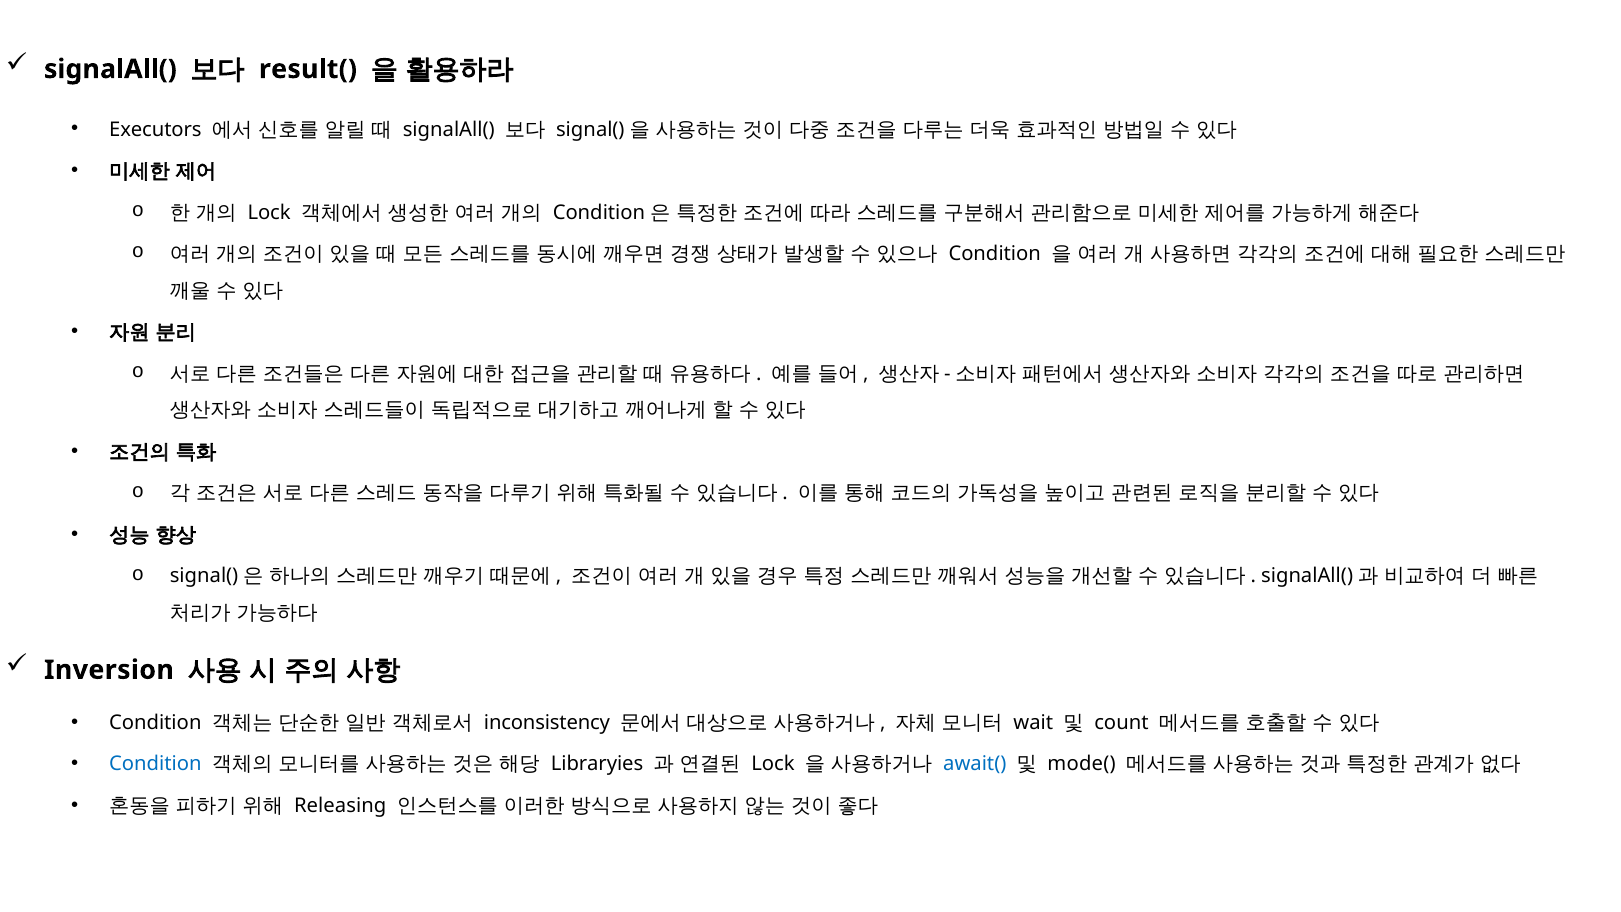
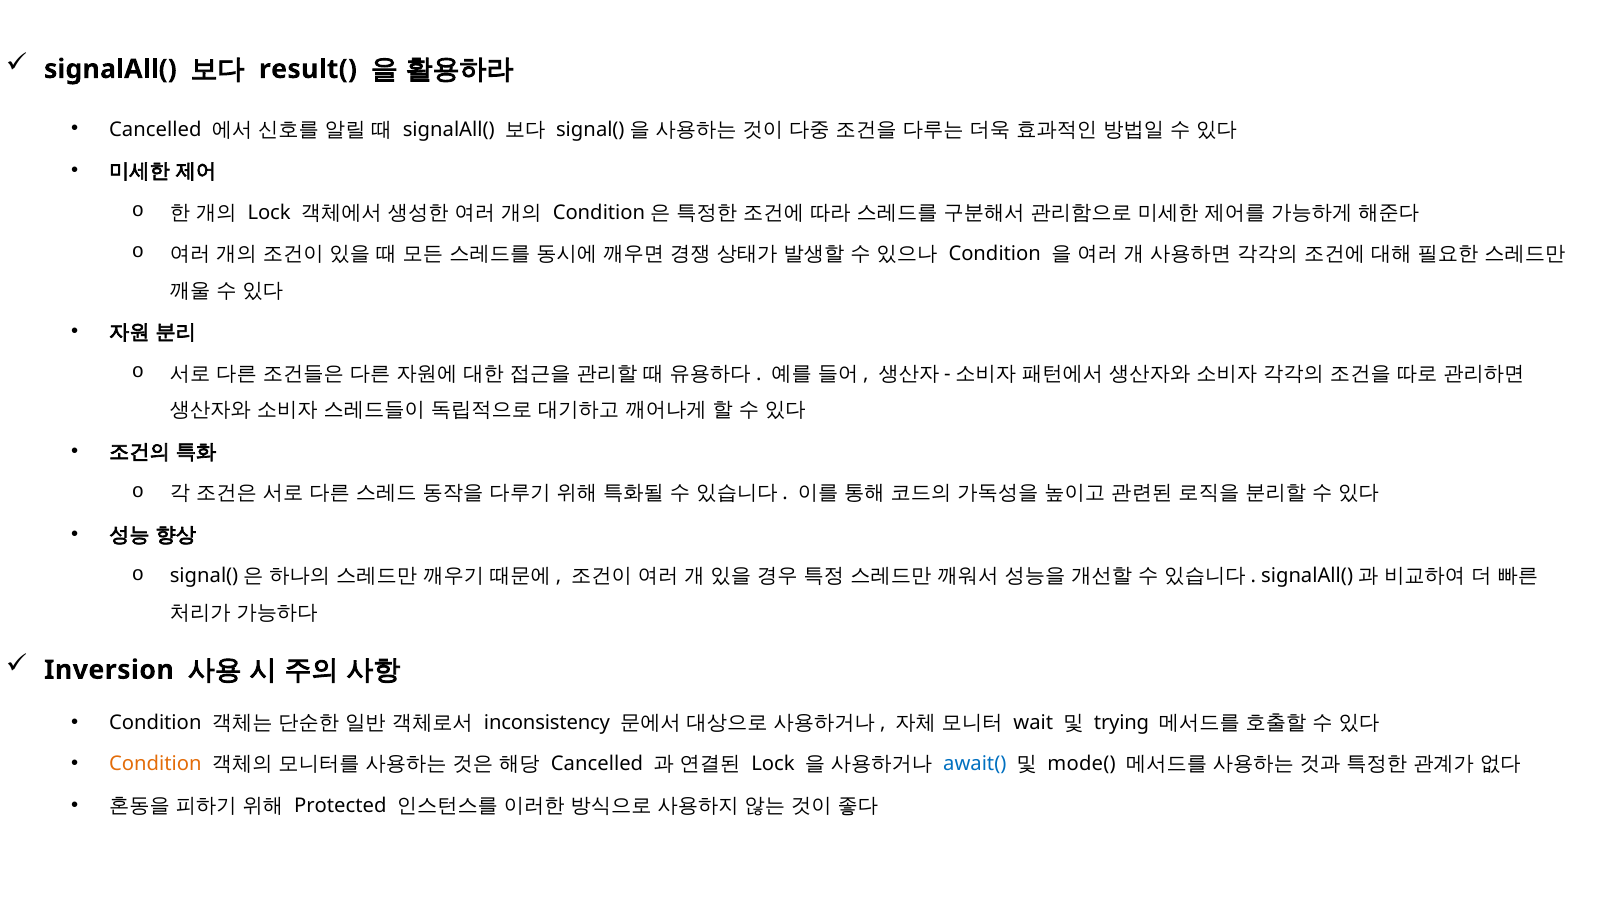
Executors at (155, 129): Executors -> Cancelled
count: count -> trying
Condition at (155, 764) colour: blue -> orange
Libraryies at (597, 764): Libraryies -> Cancelled
Releasing: Releasing -> Protected
